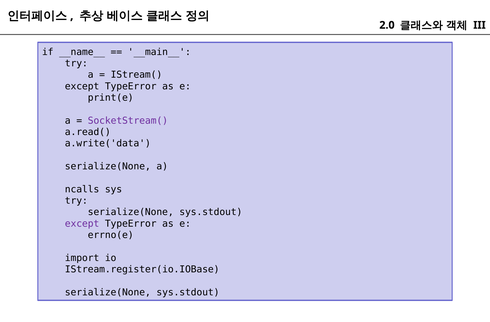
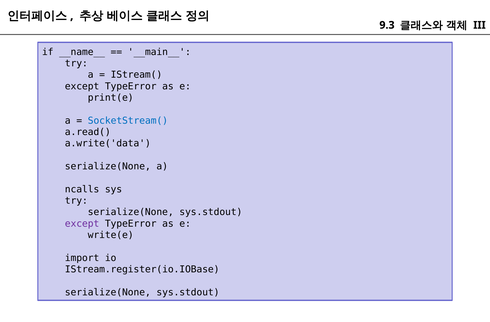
2.0: 2.0 -> 9.3
SocketStream( colour: purple -> blue
errno(e: errno(e -> write(e
